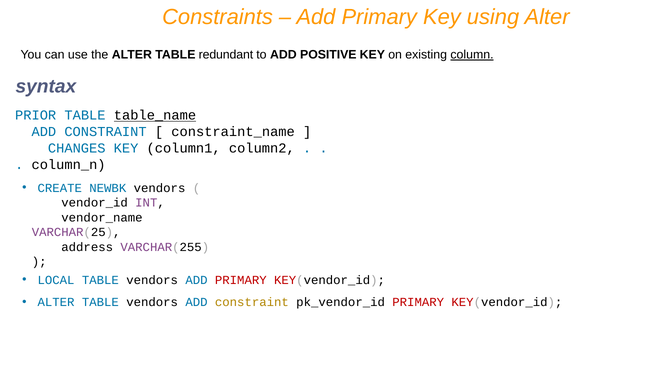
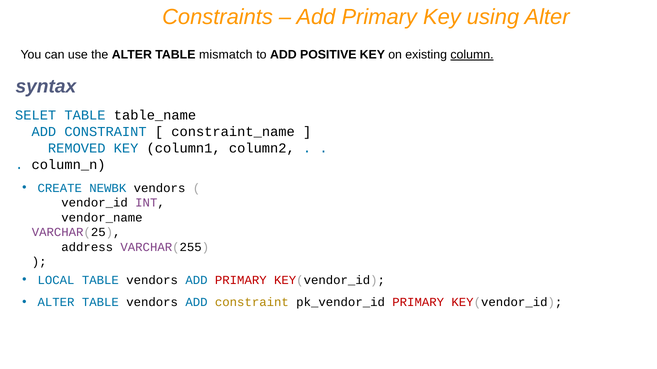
redundant: redundant -> mismatch
PRIOR: PRIOR -> SELET
table_name underline: present -> none
CHANGES: CHANGES -> REMOVED
